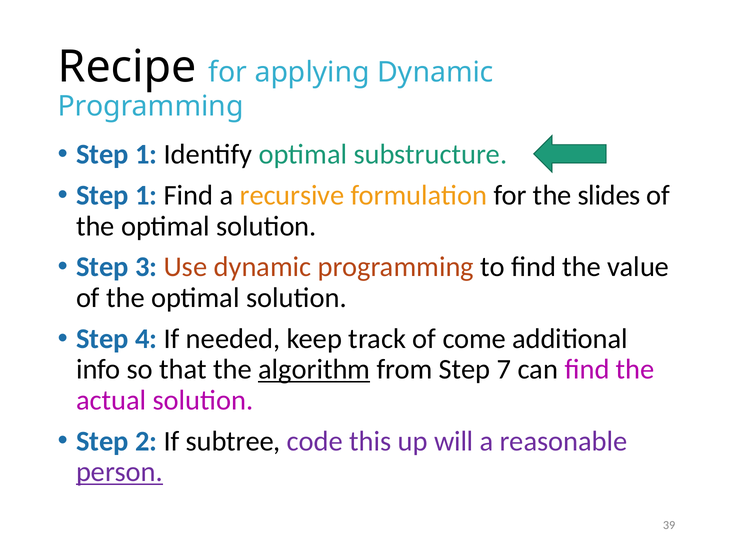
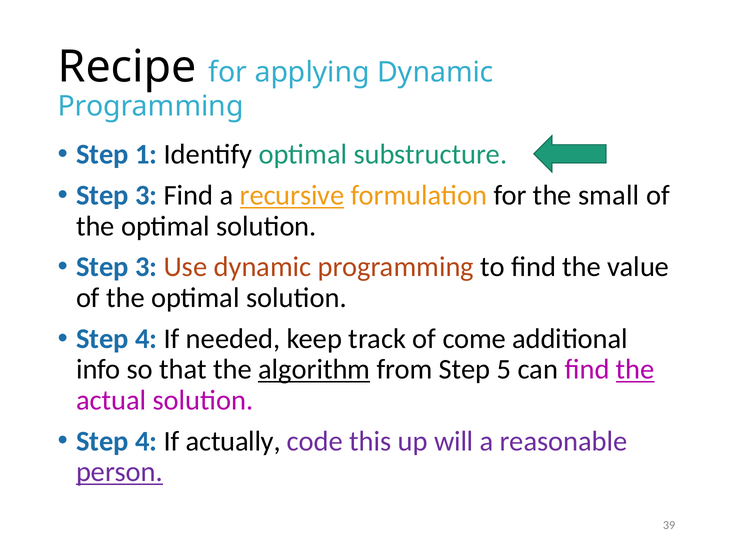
1 at (146, 195): 1 -> 3
recursive underline: none -> present
slides: slides -> small
7: 7 -> 5
the at (635, 369) underline: none -> present
2 at (146, 441): 2 -> 4
subtree: subtree -> actually
